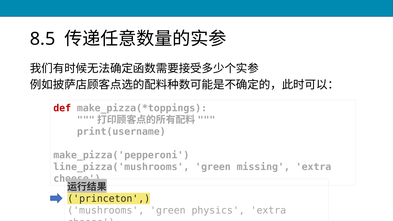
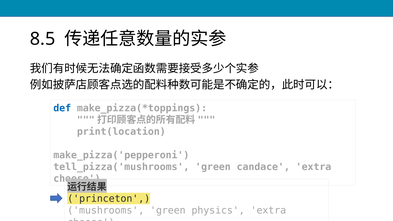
def colour: red -> blue
print(username: print(username -> print(location
line_pizza('mushrooms: line_pizza('mushrooms -> tell_pizza('mushrooms
missing: missing -> candace
